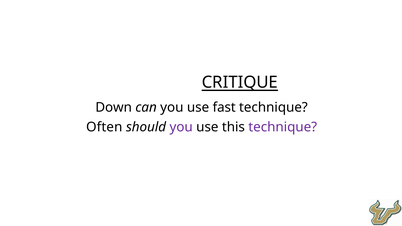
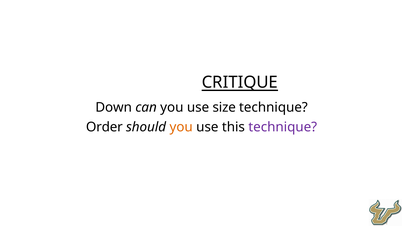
fast: fast -> size
Often: Often -> Order
you at (181, 127) colour: purple -> orange
